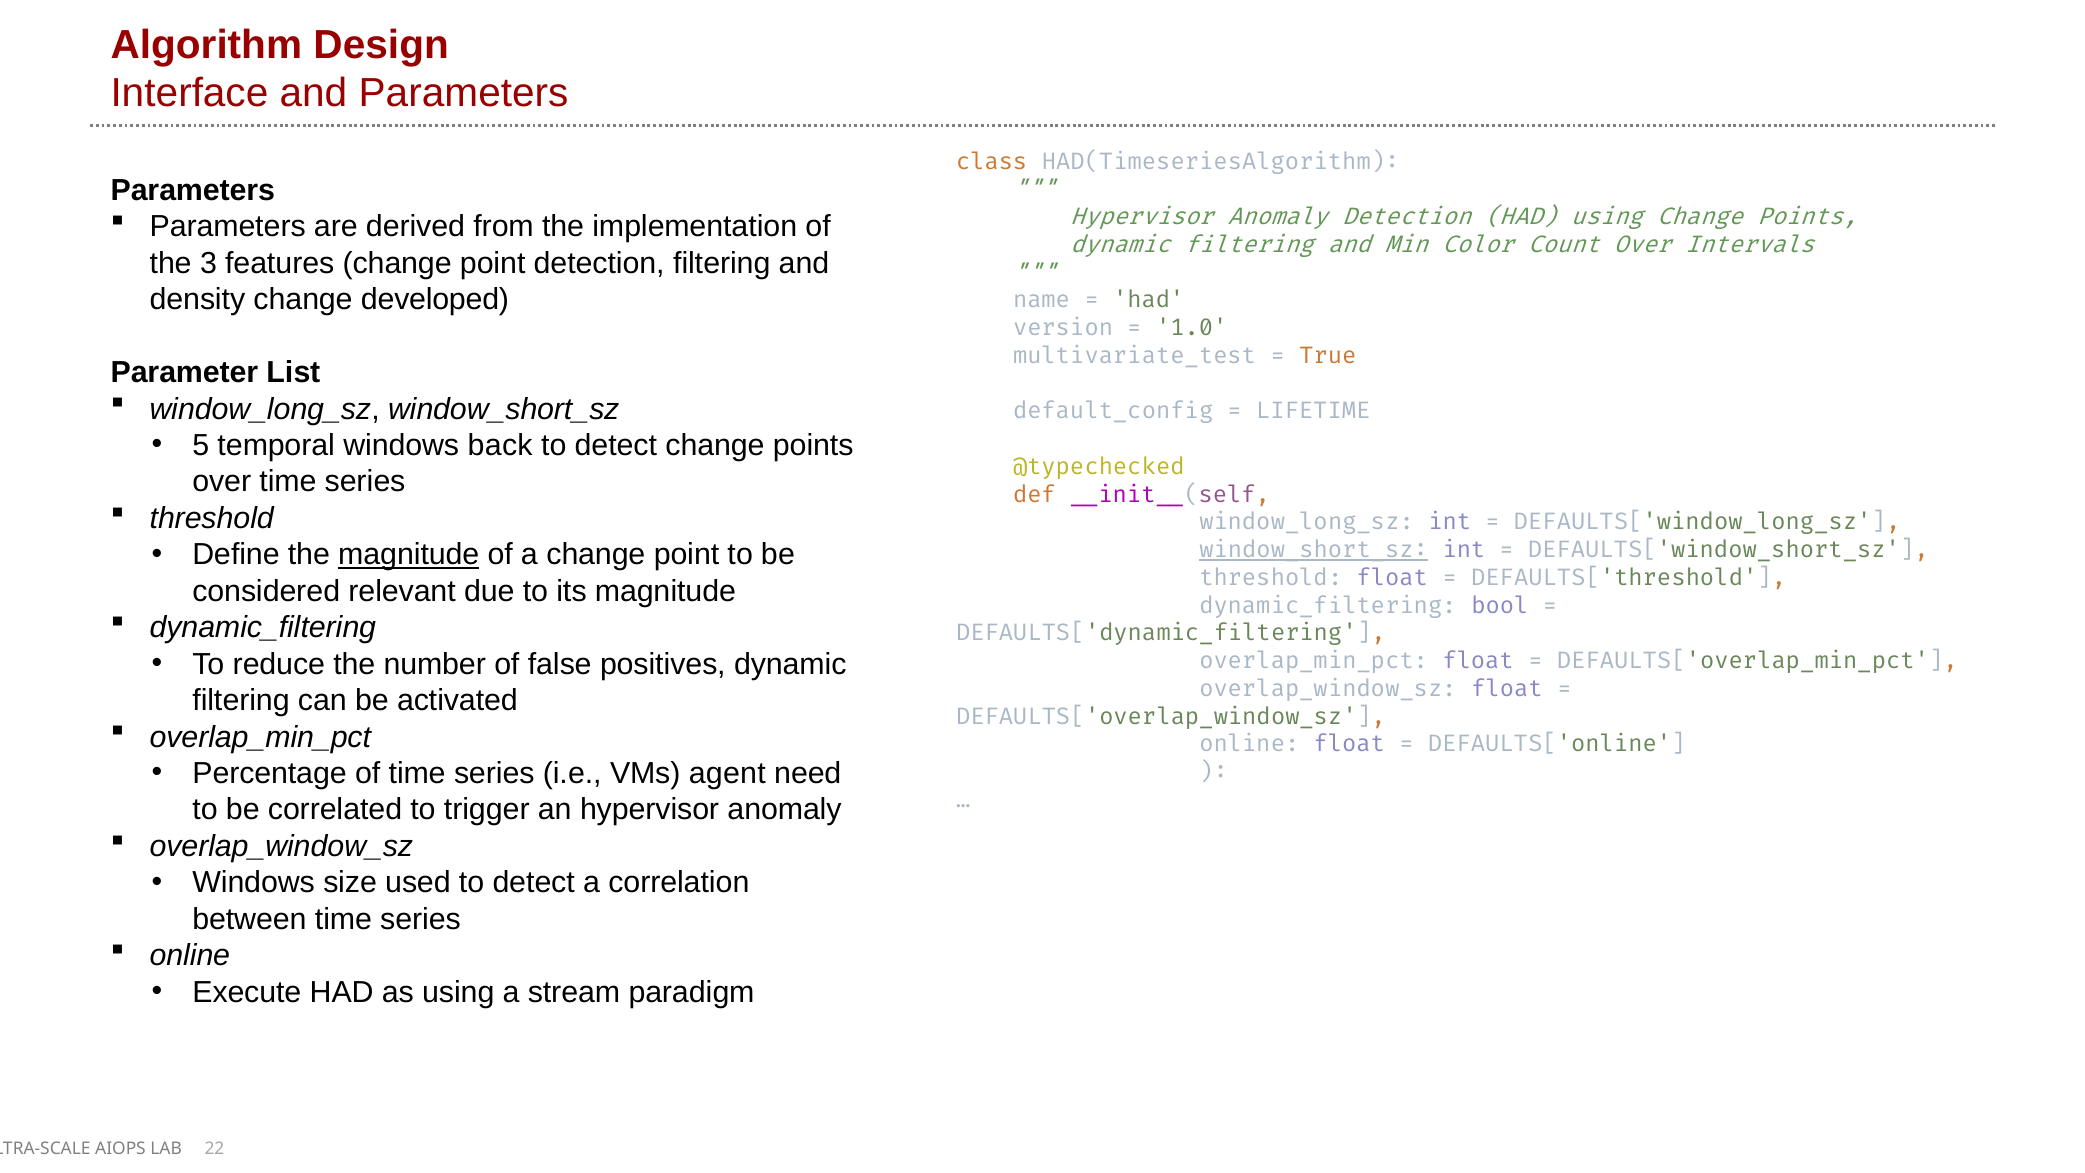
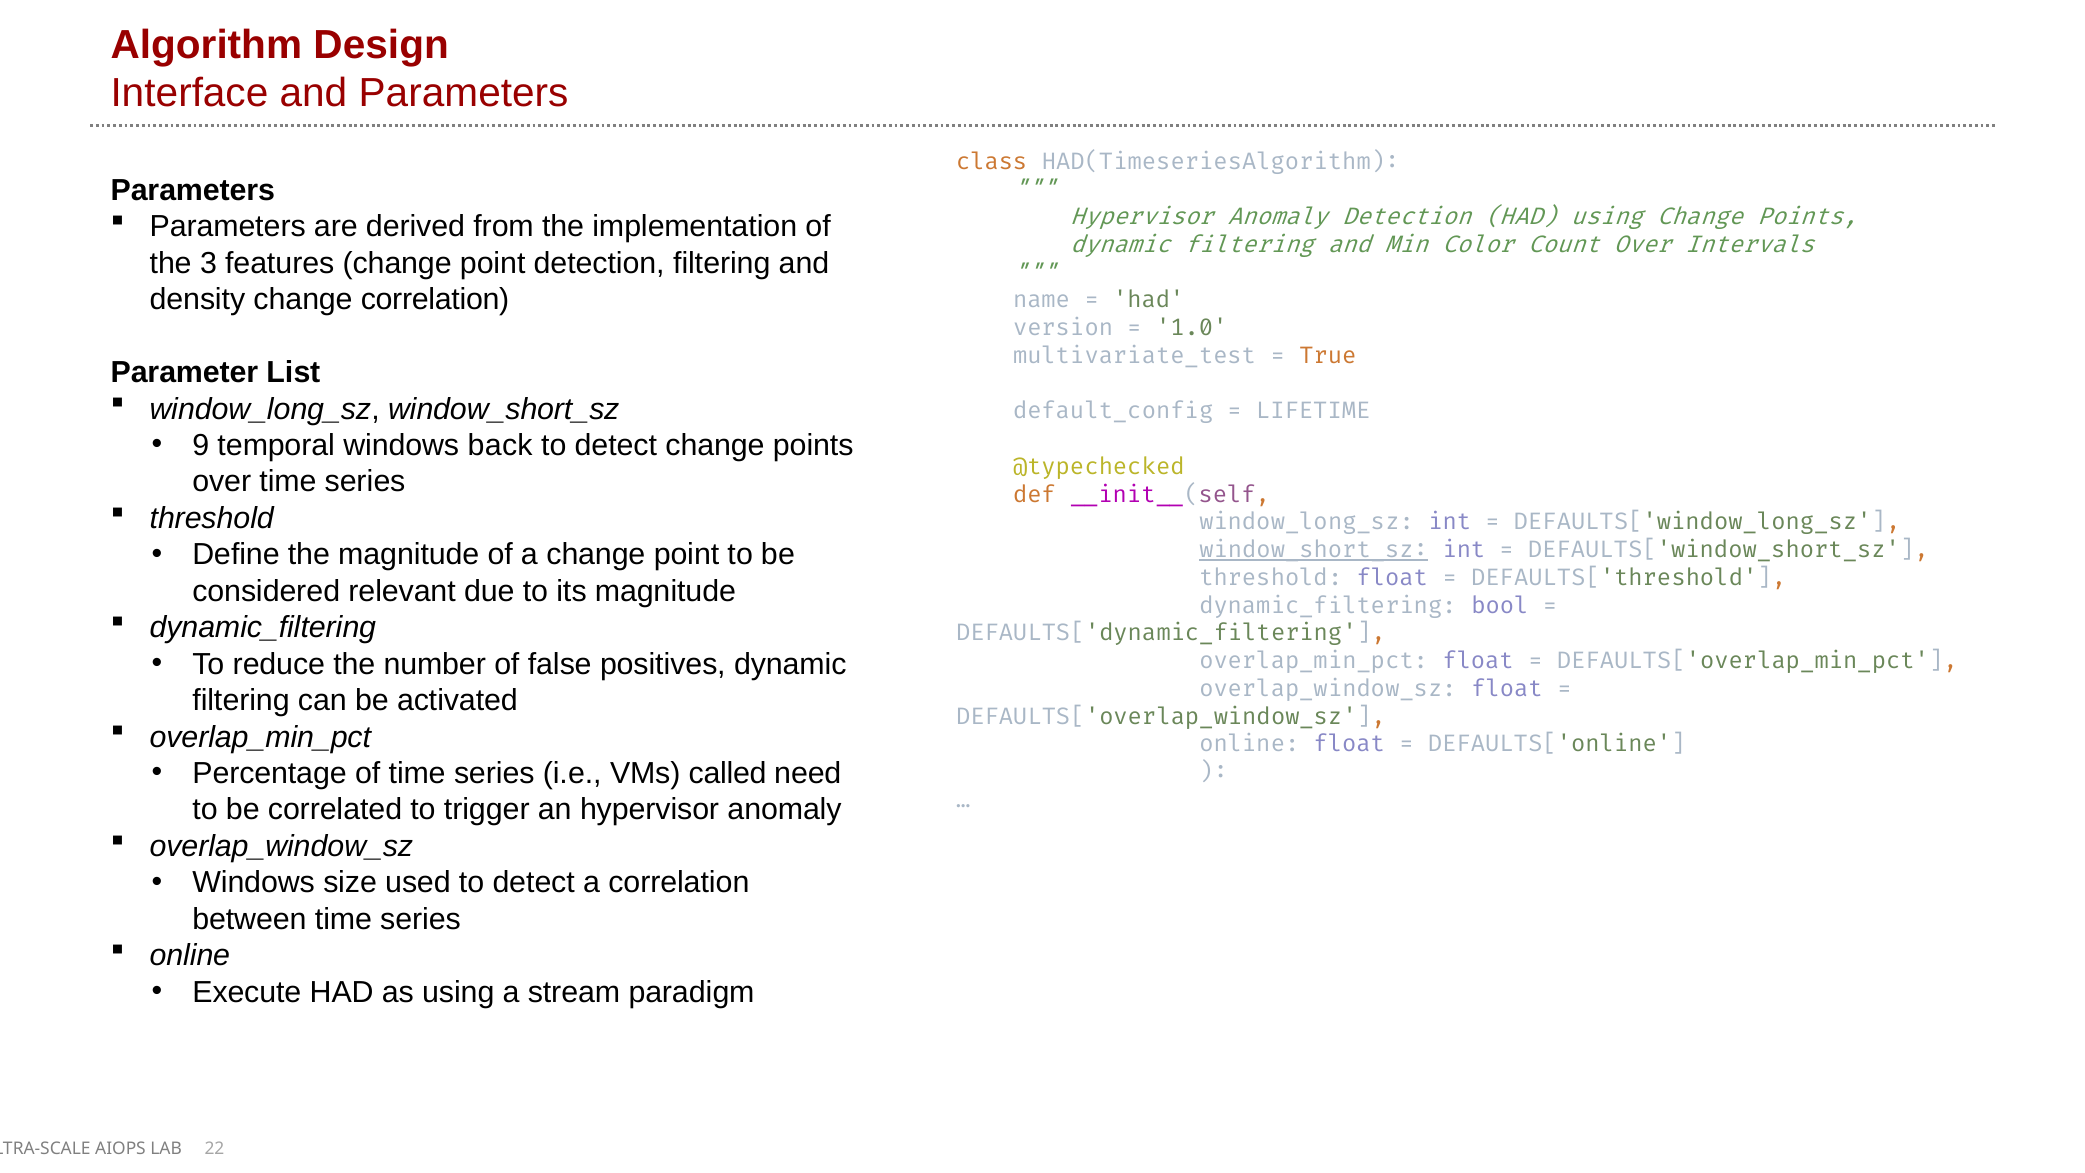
change developed: developed -> correlation
5: 5 -> 9
magnitude at (409, 555) underline: present -> none
agent: agent -> called
